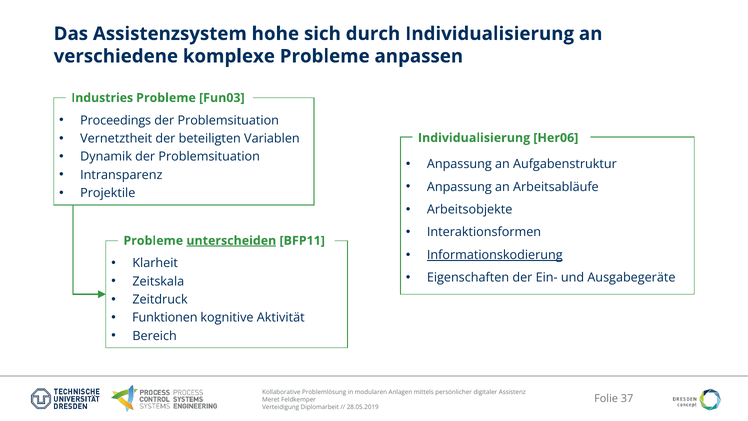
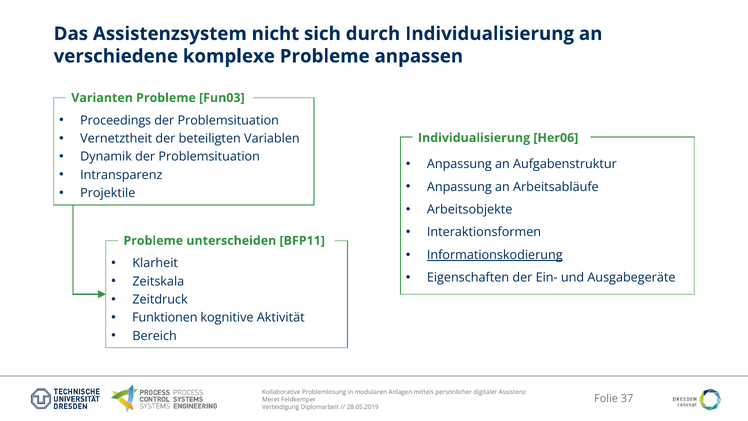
hohe: hohe -> nicht
Industries: Industries -> Varianten
unterscheiden underline: present -> none
